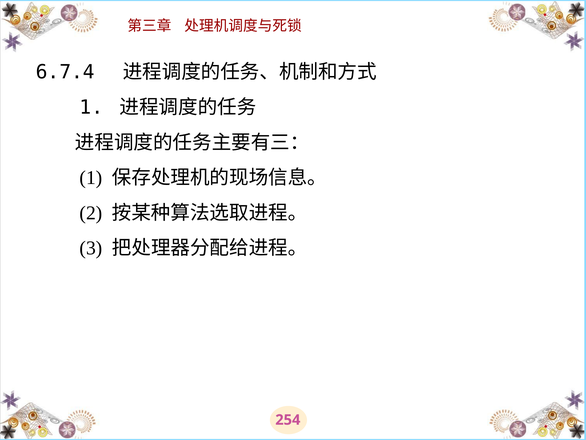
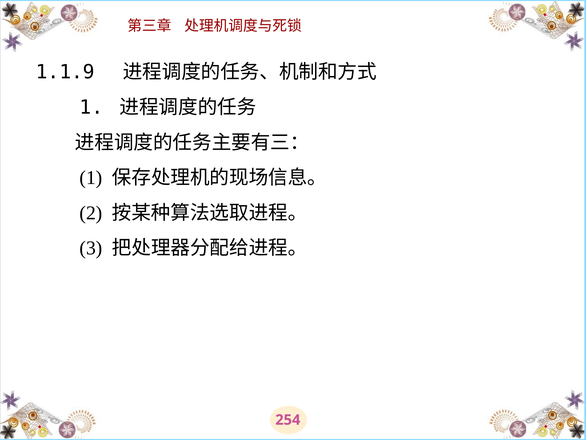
6.7.4: 6.7.4 -> 1.1.9
